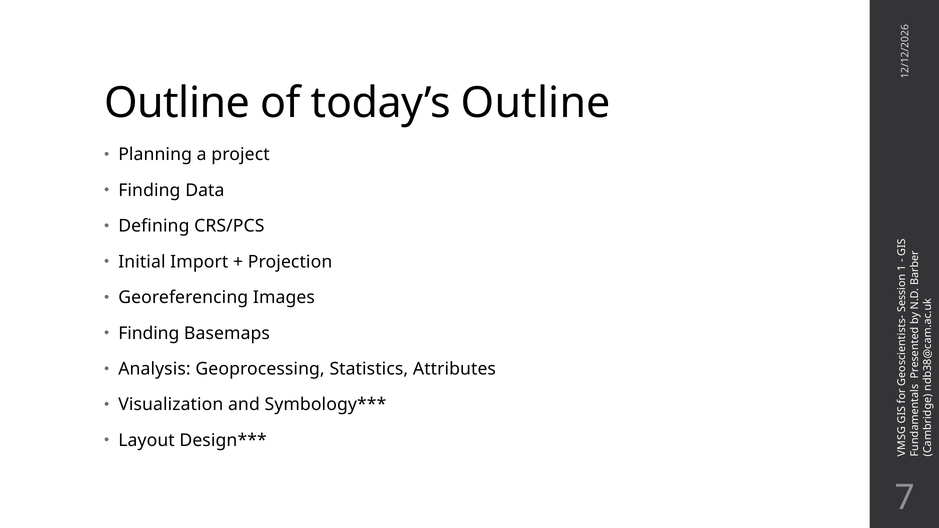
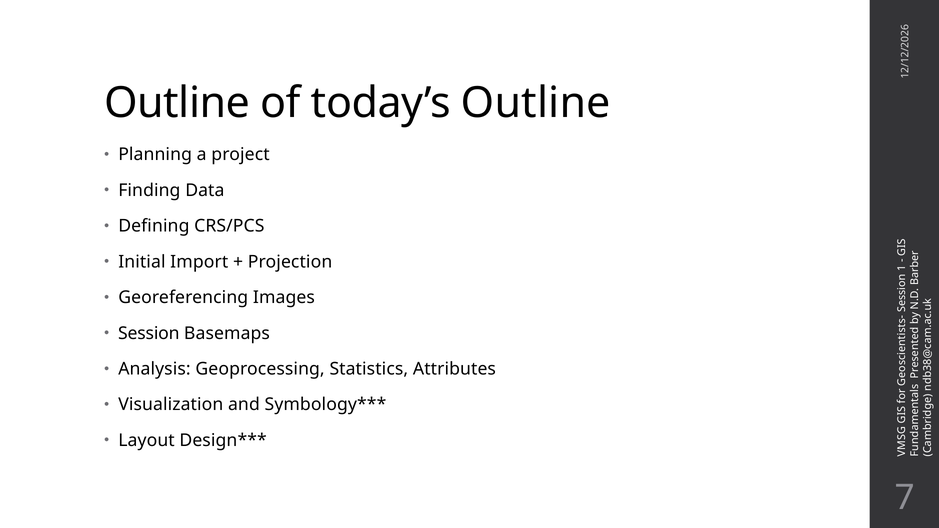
Finding at (149, 333): Finding -> Session
